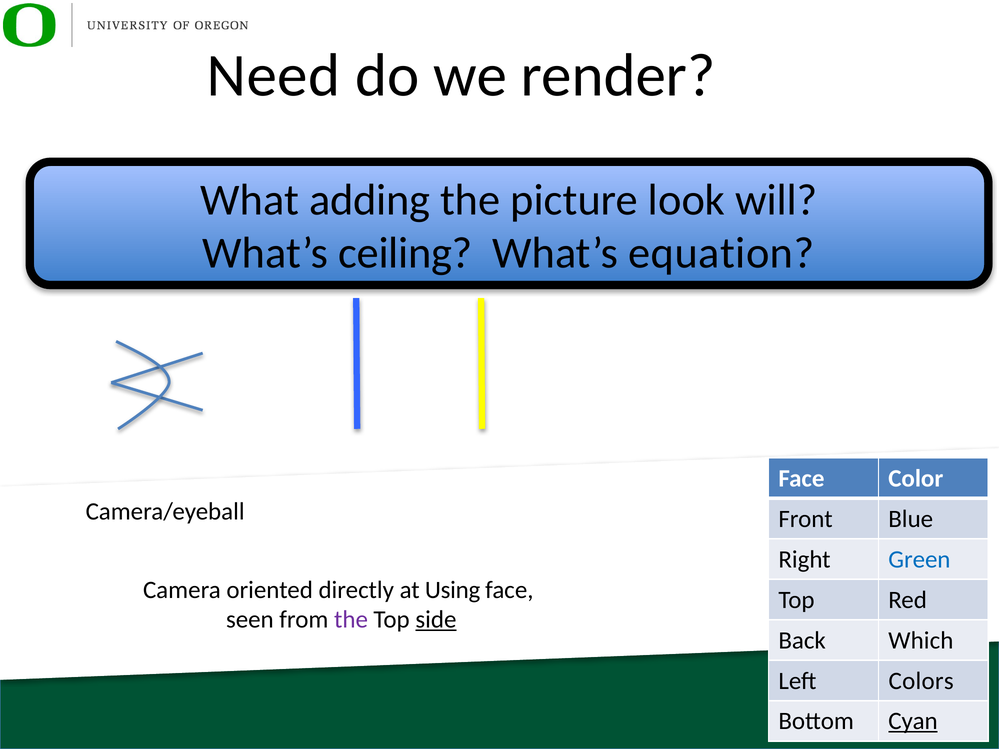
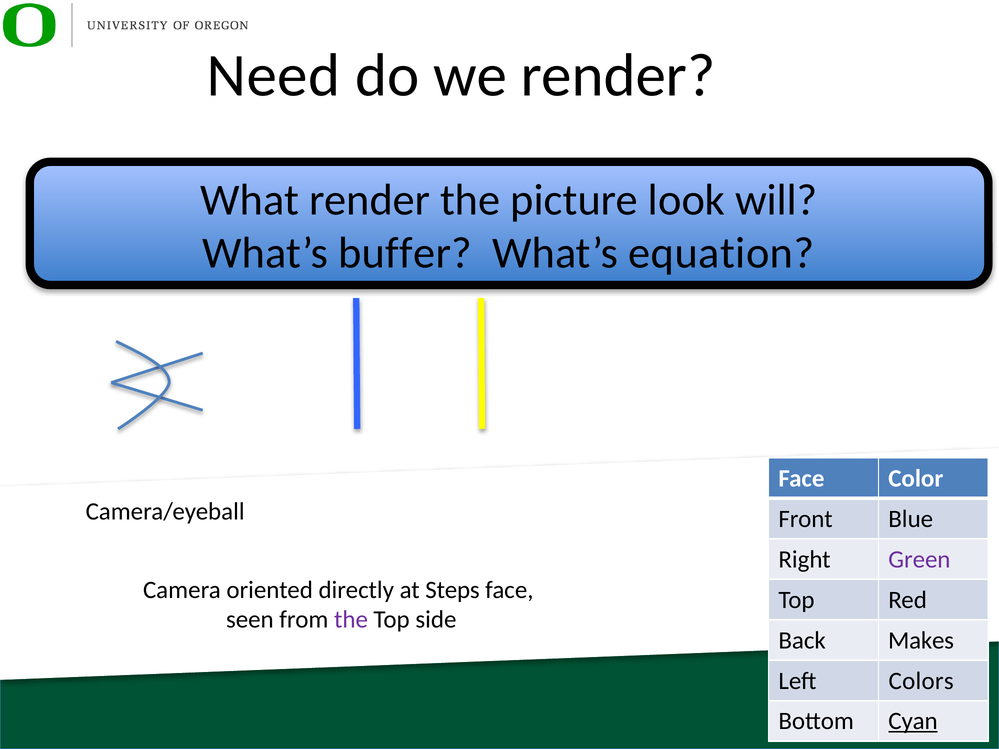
What adding: adding -> render
ceiling: ceiling -> buffer
Green colour: blue -> purple
Using: Using -> Steps
side underline: present -> none
Which: Which -> Makes
